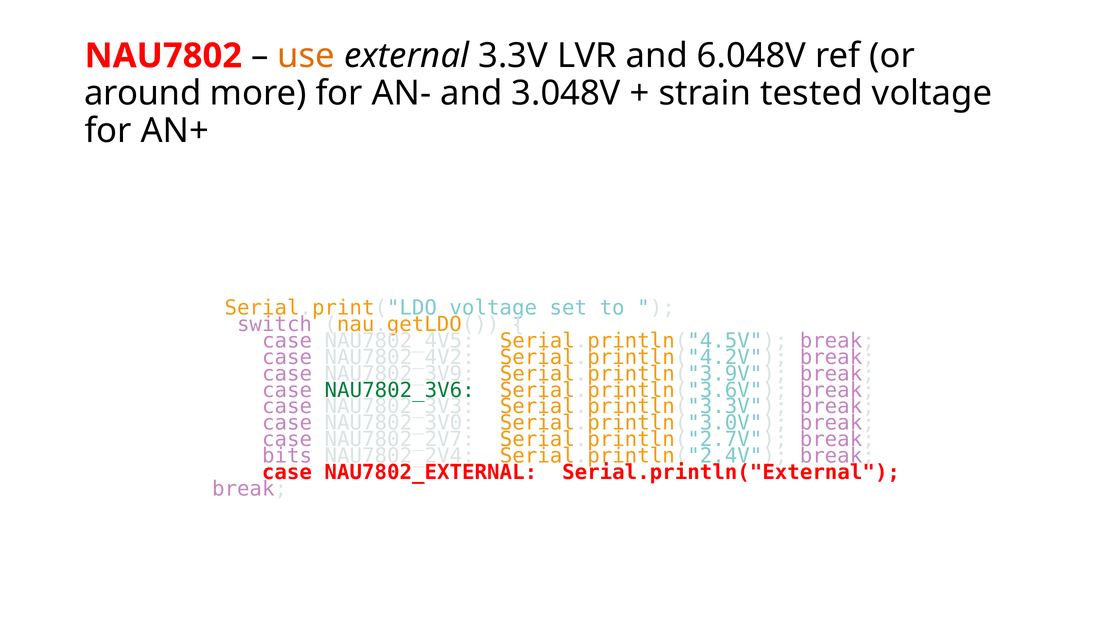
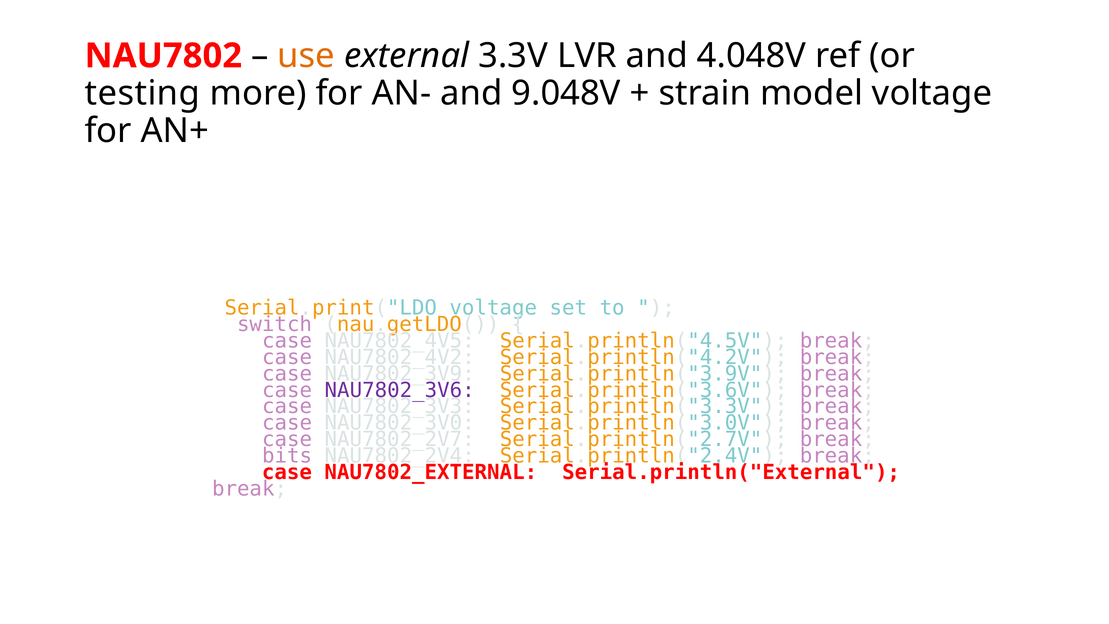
6.048V: 6.048V -> 4.048V
around: around -> testing
3.048V: 3.048V -> 9.048V
tested: tested -> model
NAU7802_3V6 colour: green -> purple
